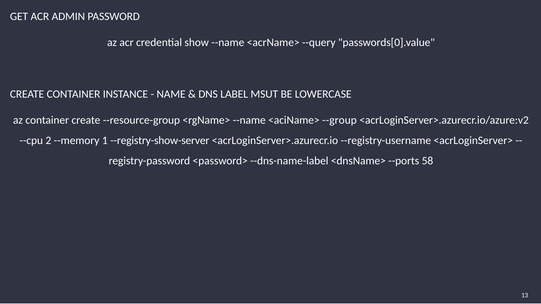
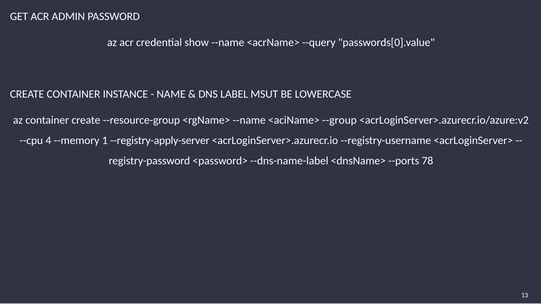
2: 2 -> 4
--registry-show-server: --registry-show-server -> --registry-apply-server
58: 58 -> 78
